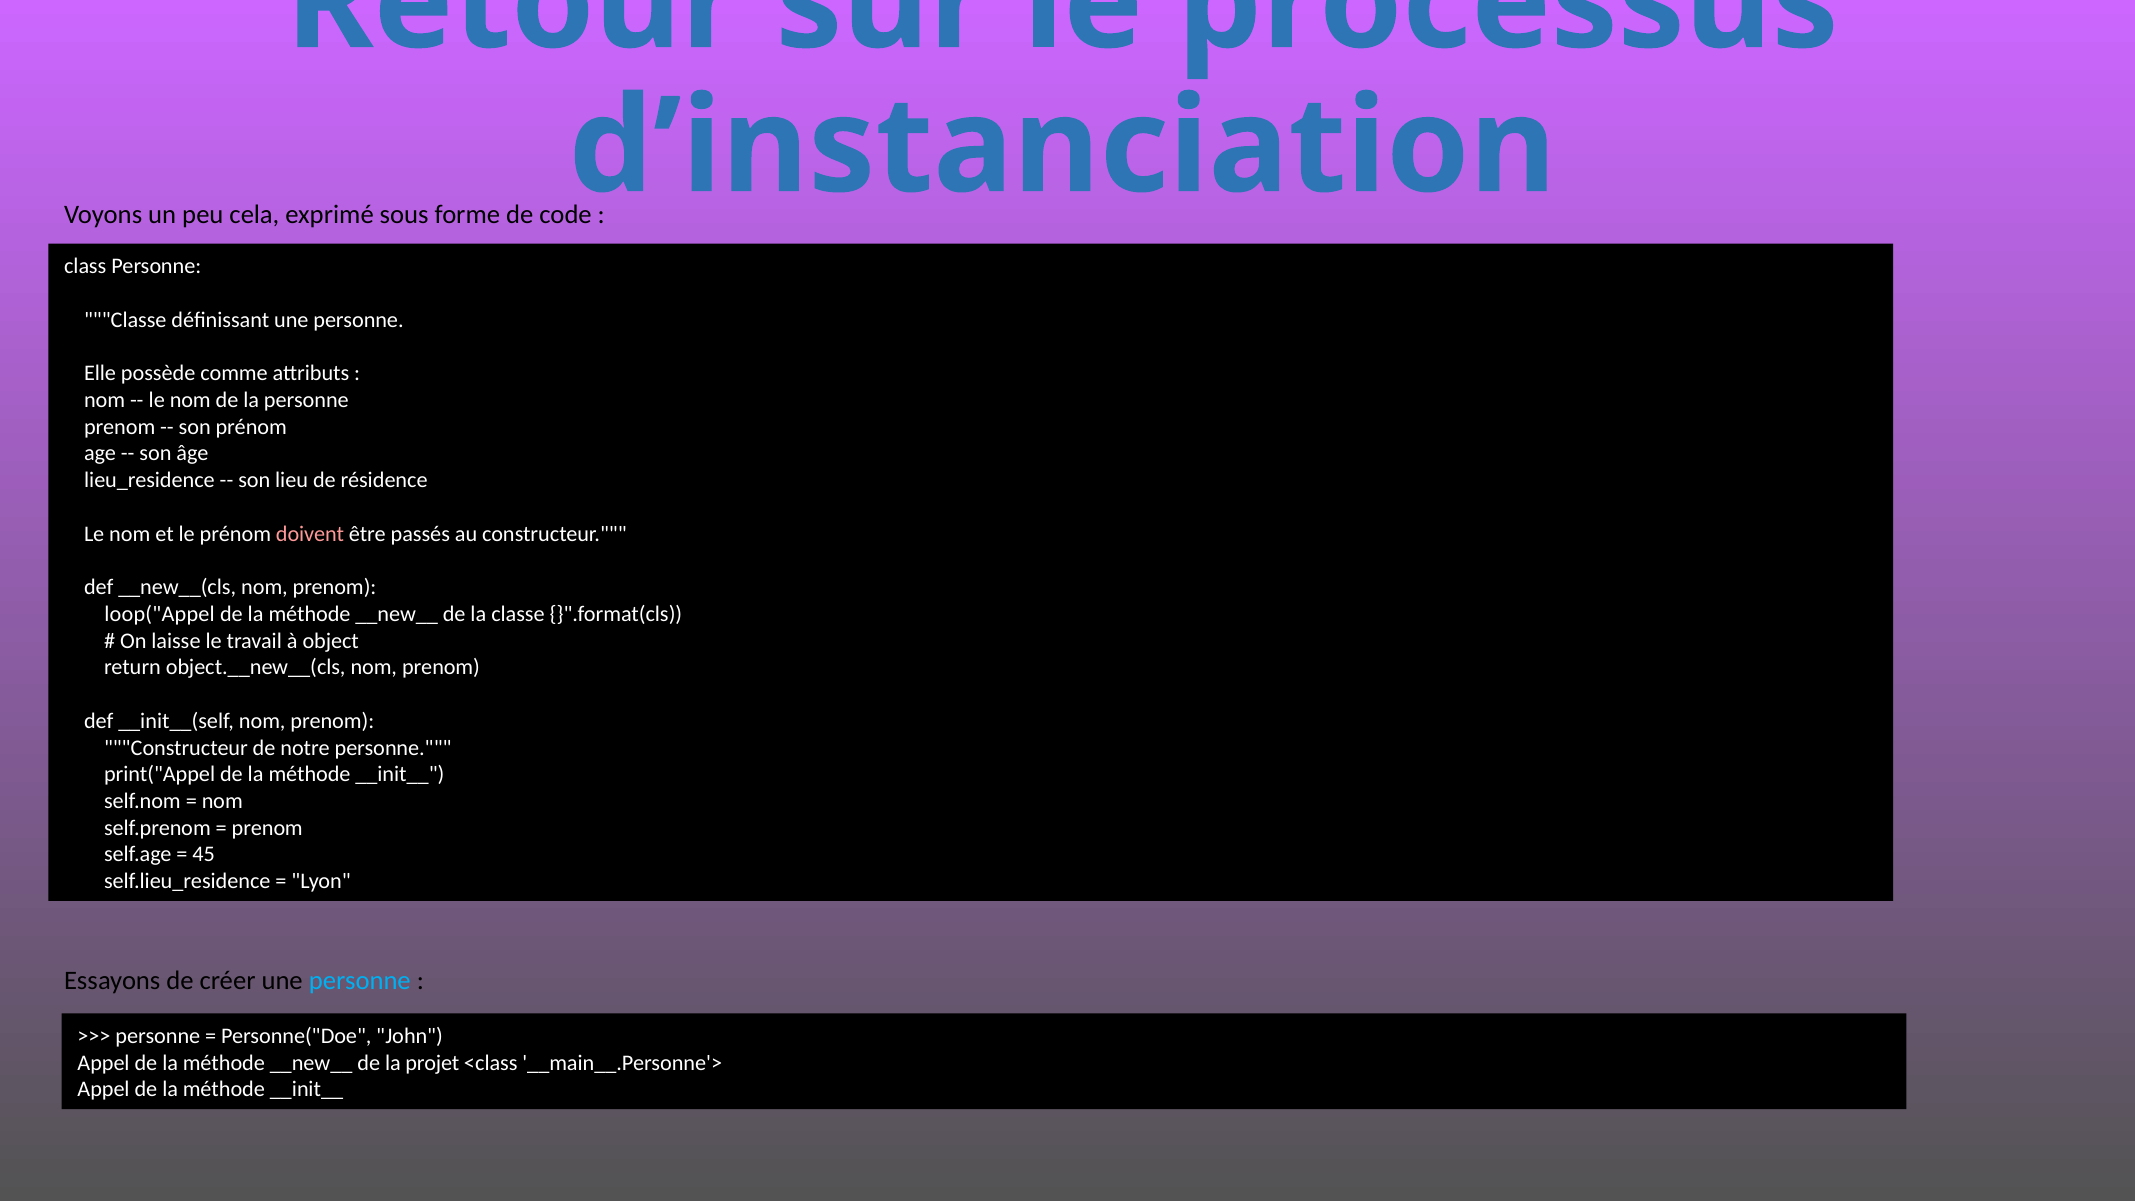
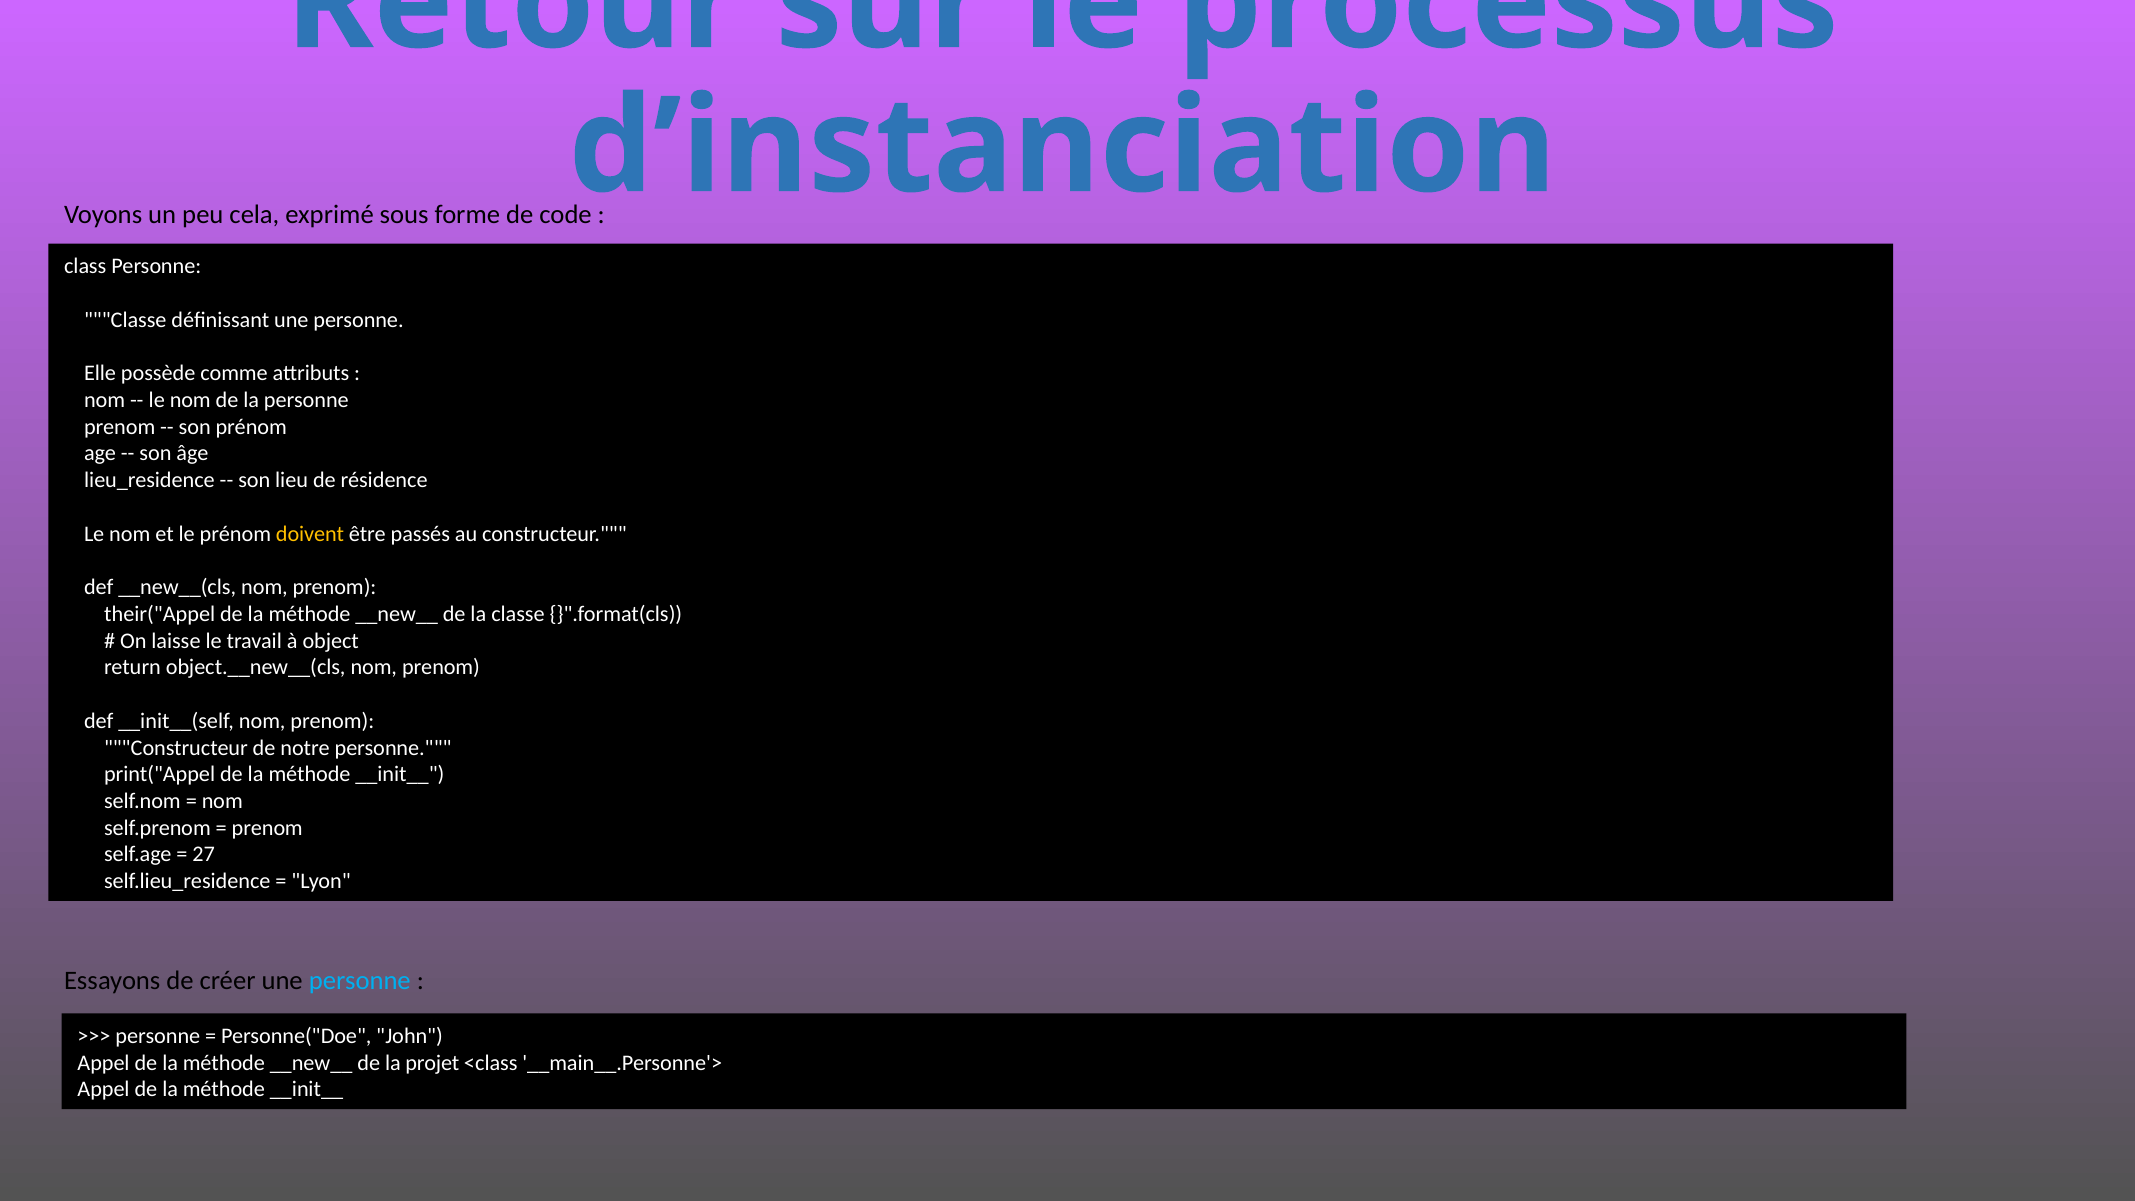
doivent colour: pink -> yellow
loop("Appel: loop("Appel -> their("Appel
45: 45 -> 27
